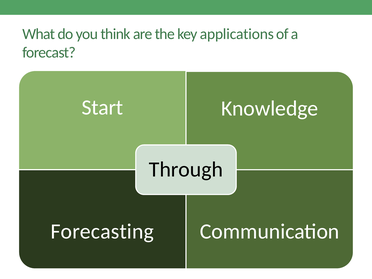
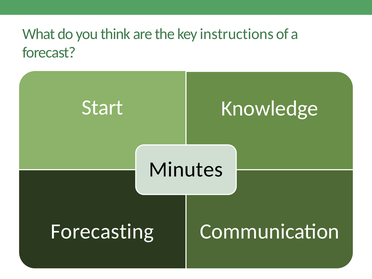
applications: applications -> instructions
Through: Through -> Minutes
